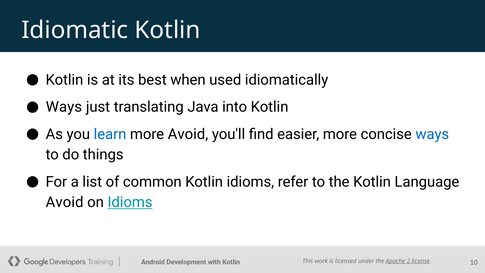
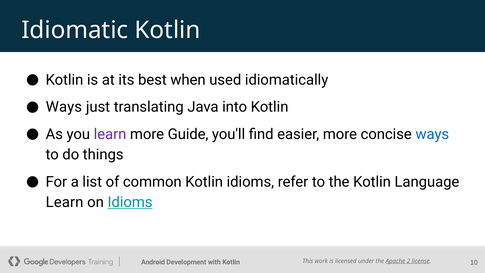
learn at (110, 134) colour: blue -> purple
more Avoid: Avoid -> Guide
Avoid at (65, 202): Avoid -> Learn
